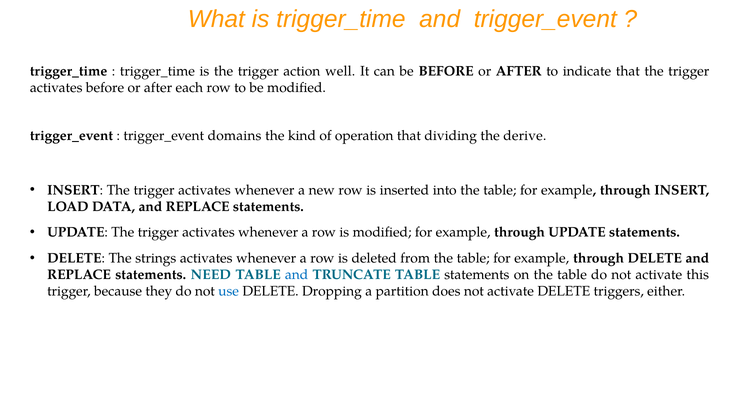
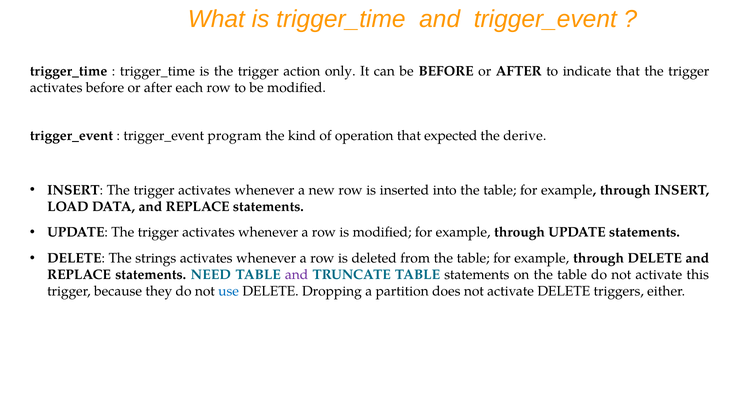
well: well -> only
domains: domains -> program
dividing: dividing -> expected
and at (297, 274) colour: blue -> purple
